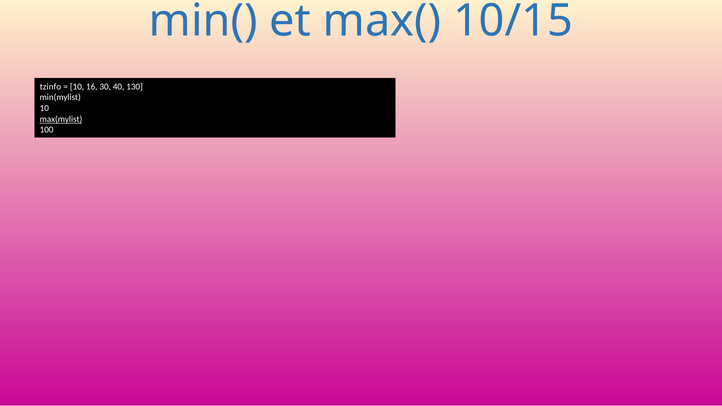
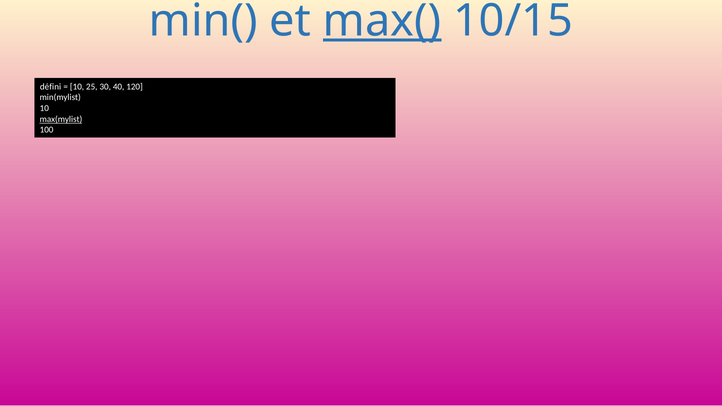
max( underline: none -> present
tzinfo: tzinfo -> défini
16: 16 -> 25
130: 130 -> 120
